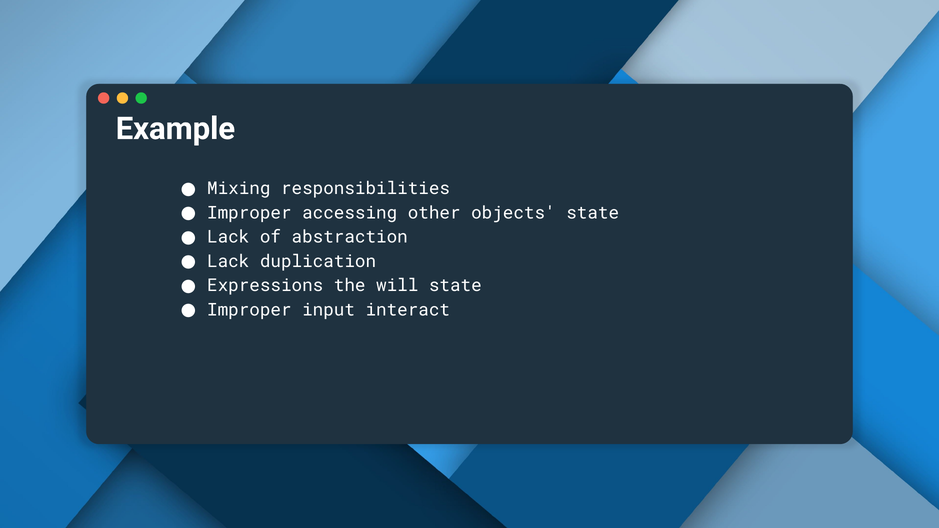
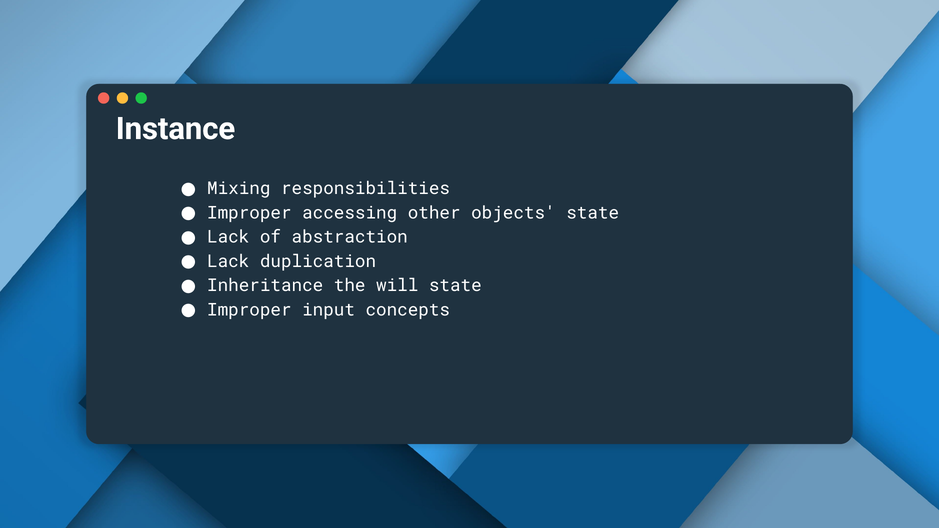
Example: Example -> Instance
Expressions: Expressions -> Inheritance
interact: interact -> concepts
